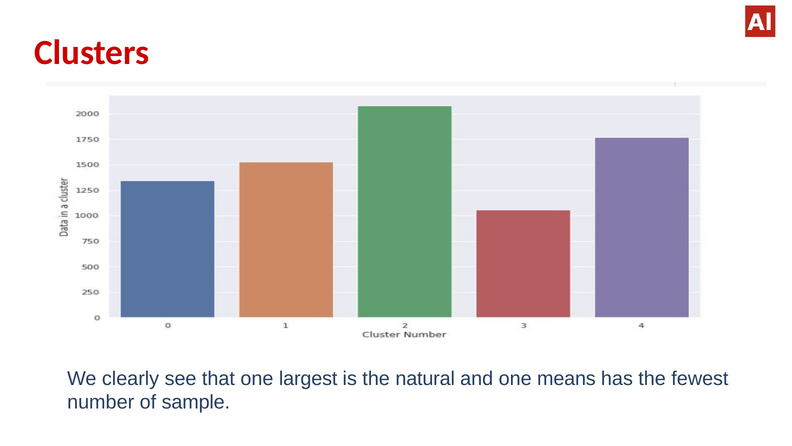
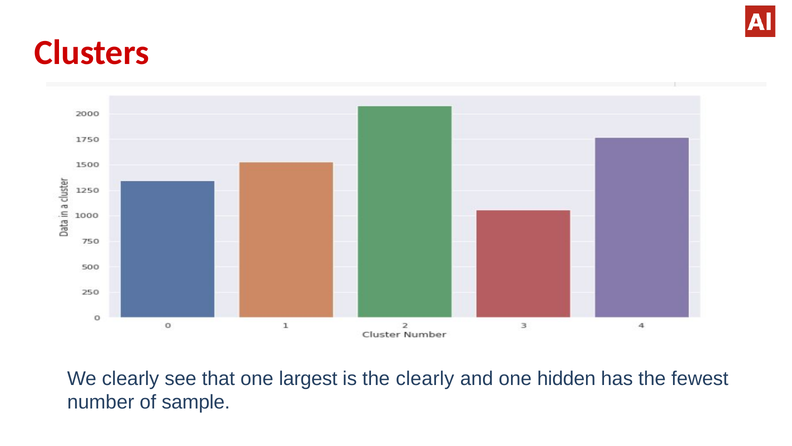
the natural: natural -> clearly
means: means -> hidden
